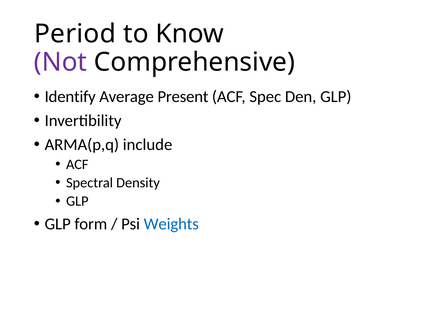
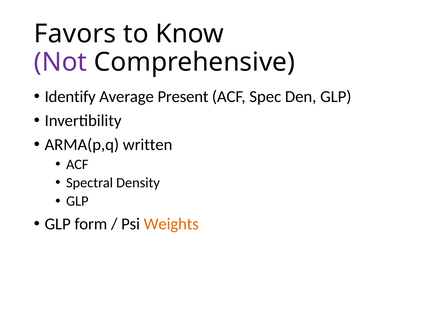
Period: Period -> Favors
include: include -> written
Weights colour: blue -> orange
